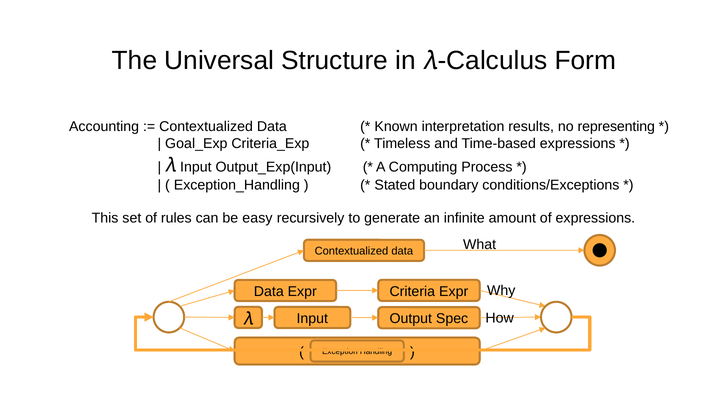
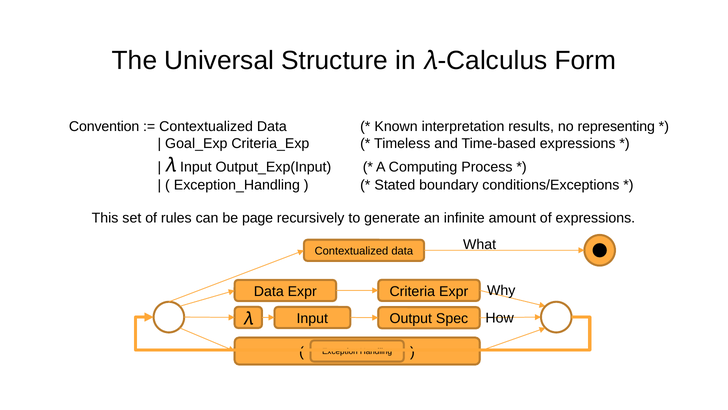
Accounting: Accounting -> Convention
easy: easy -> page
